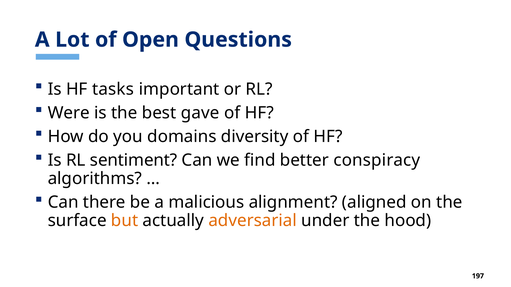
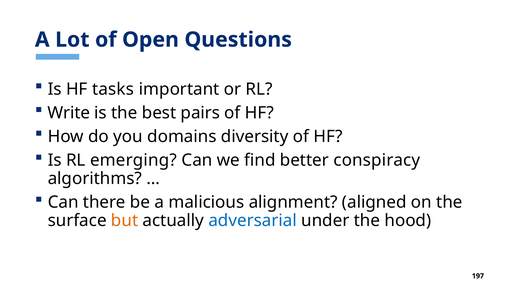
Were: Were -> Write
gave: gave -> pairs
sentiment: sentiment -> emerging
adversarial colour: orange -> blue
